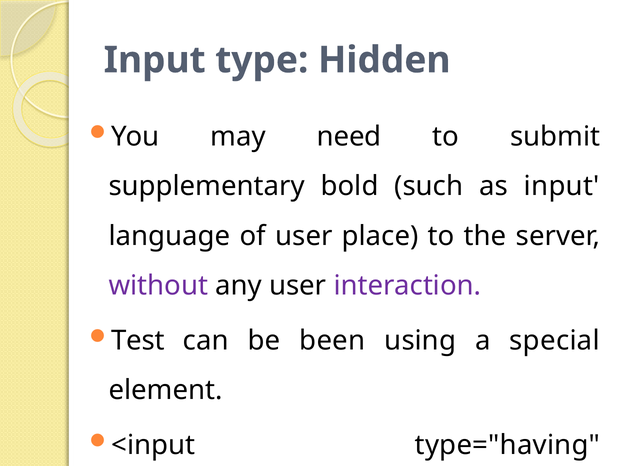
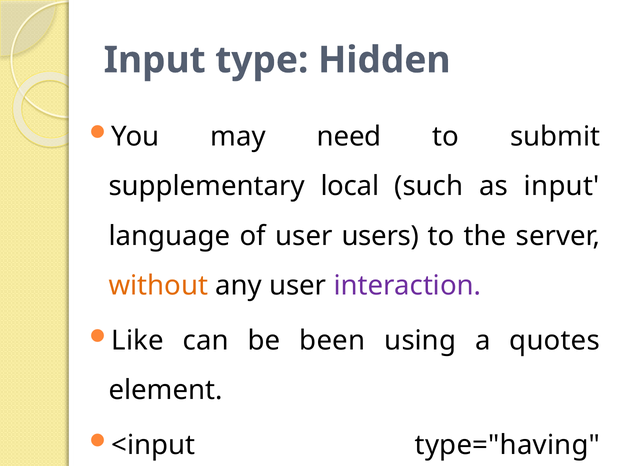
bold: bold -> local
place: place -> users
without colour: purple -> orange
Test: Test -> Like
special: special -> quotes
